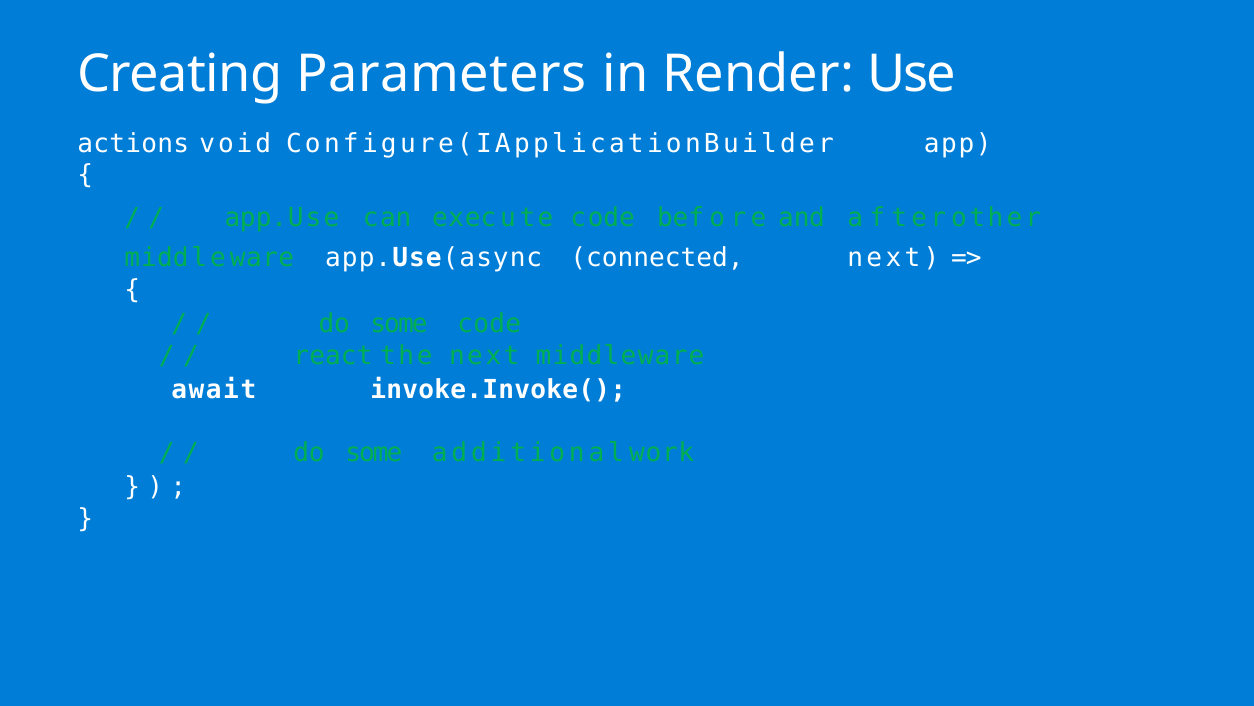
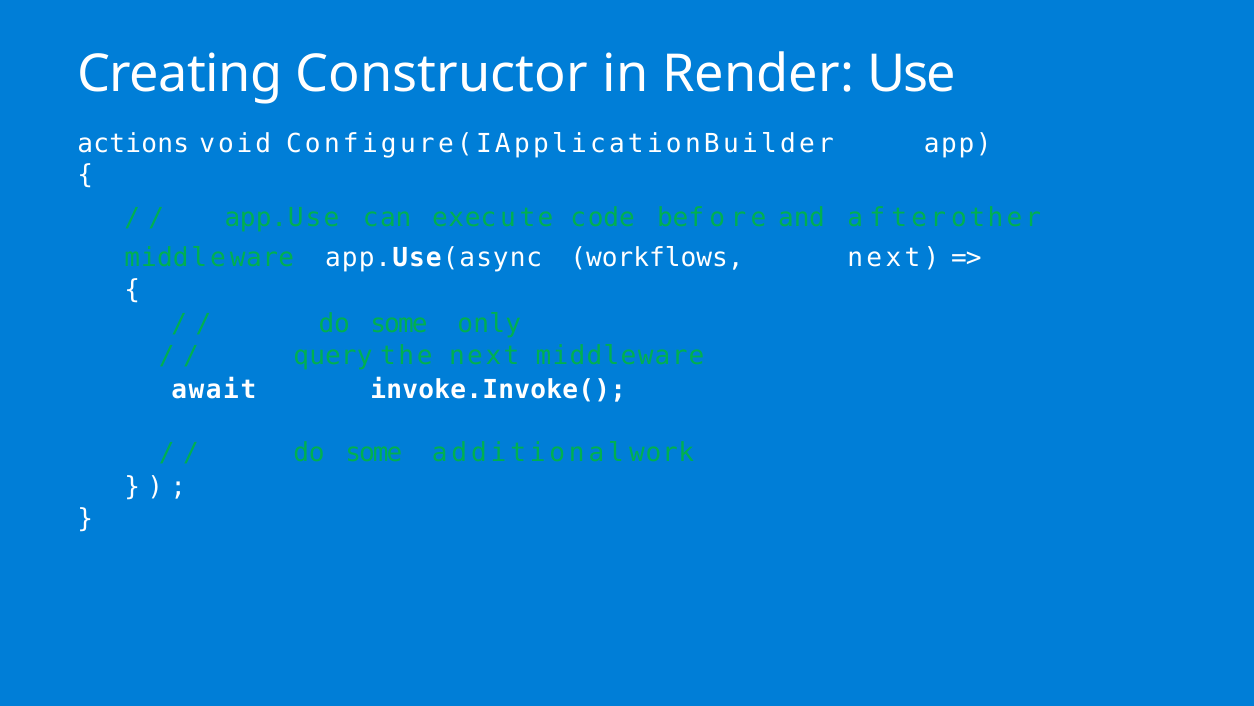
Parameters: Parameters -> Constructor
connected: connected -> workflows
some code: code -> only
react: react -> query
